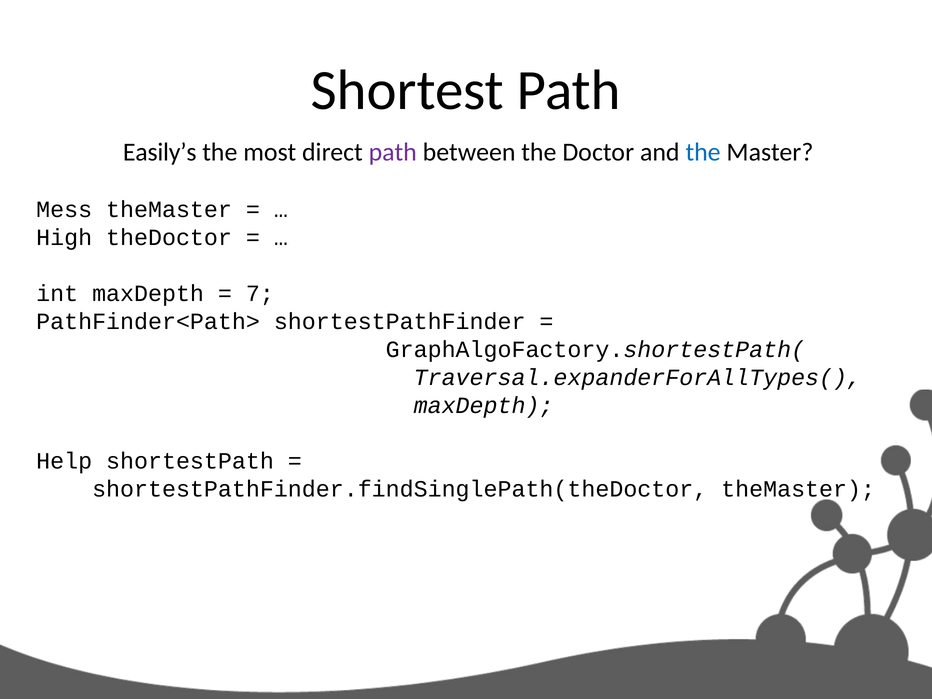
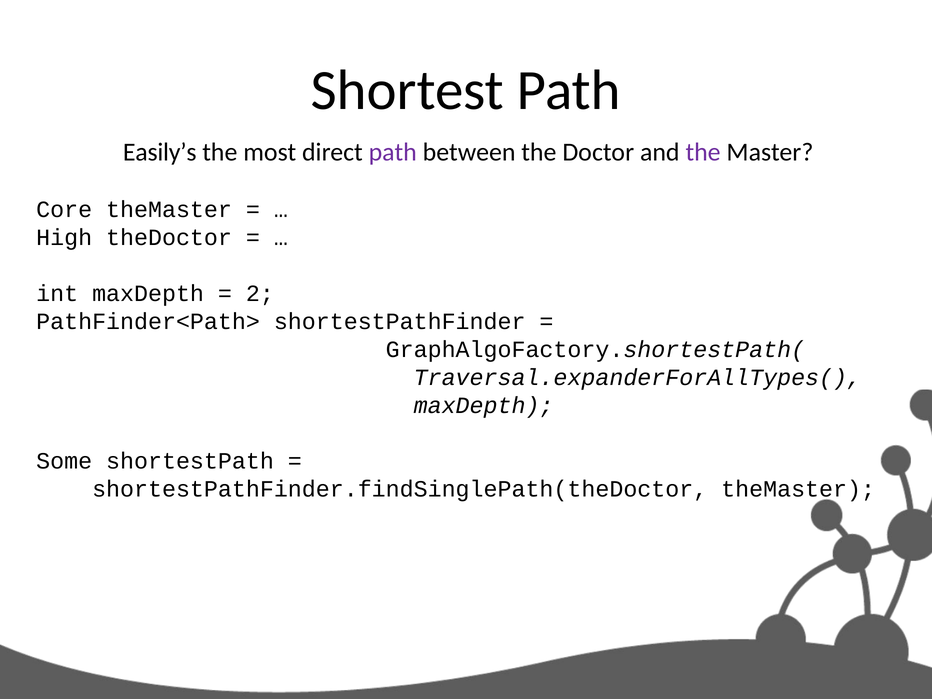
the at (703, 152) colour: blue -> purple
Mess: Mess -> Core
7: 7 -> 2
Help: Help -> Some
